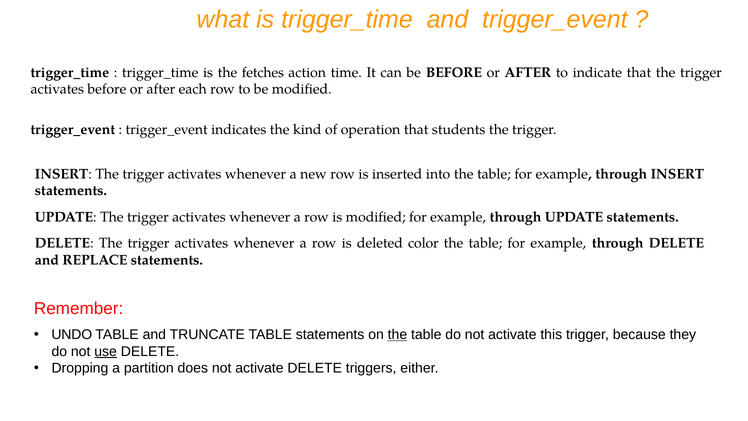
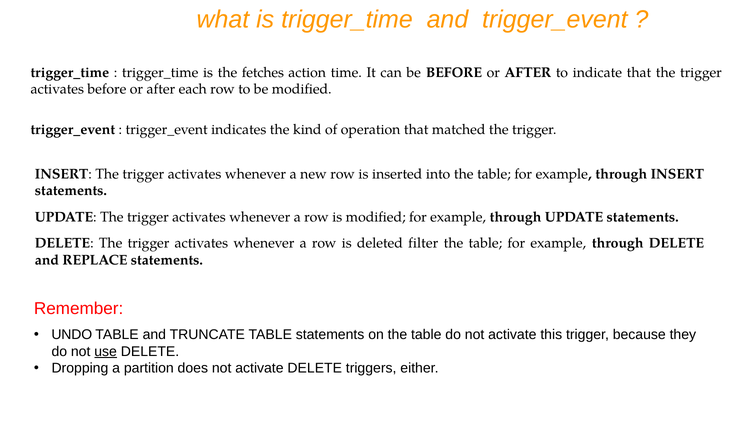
students: students -> matched
color: color -> filter
the at (397, 334) underline: present -> none
